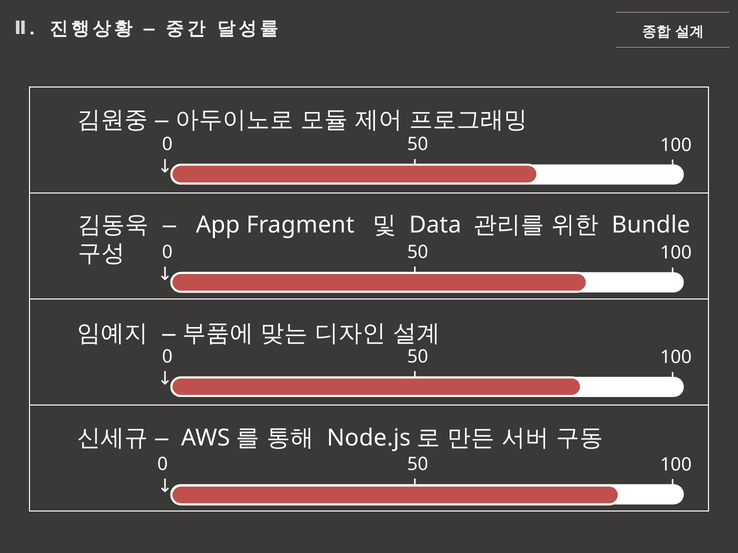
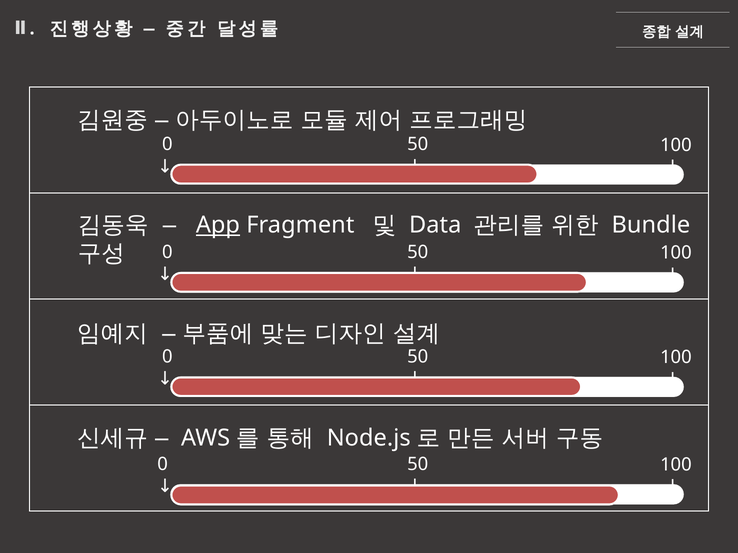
App underline: none -> present
